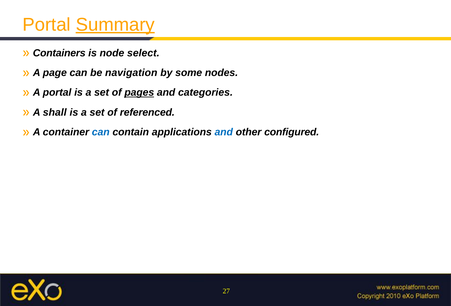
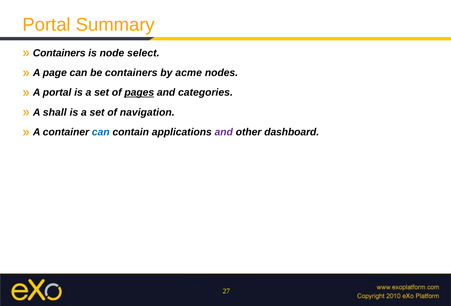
Summary underline: present -> none
be navigation: navigation -> containers
some: some -> acme
referenced: referenced -> navigation
and at (224, 132) colour: blue -> purple
configured: configured -> dashboard
